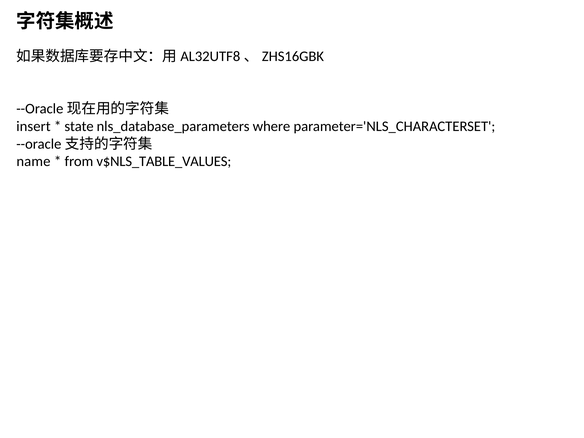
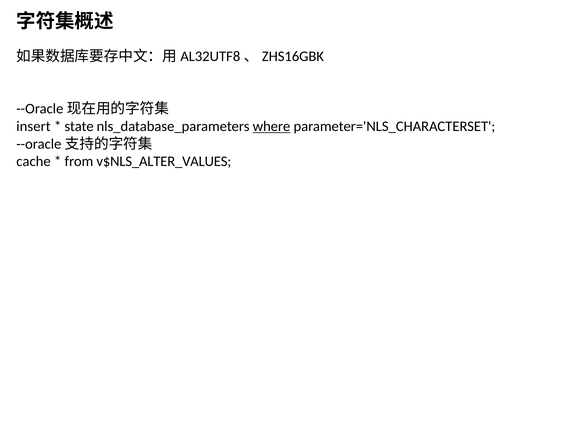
where underline: none -> present
name: name -> cache
v$NLS_TABLE_VALUES: v$NLS_TABLE_VALUES -> v$NLS_ALTER_VALUES
